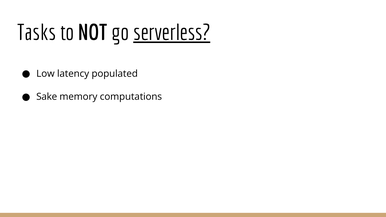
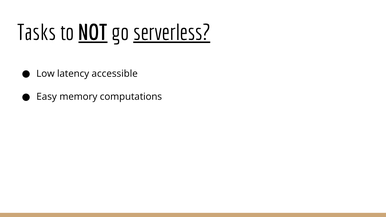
NOT underline: none -> present
populated: populated -> accessible
Sake: Sake -> Easy
